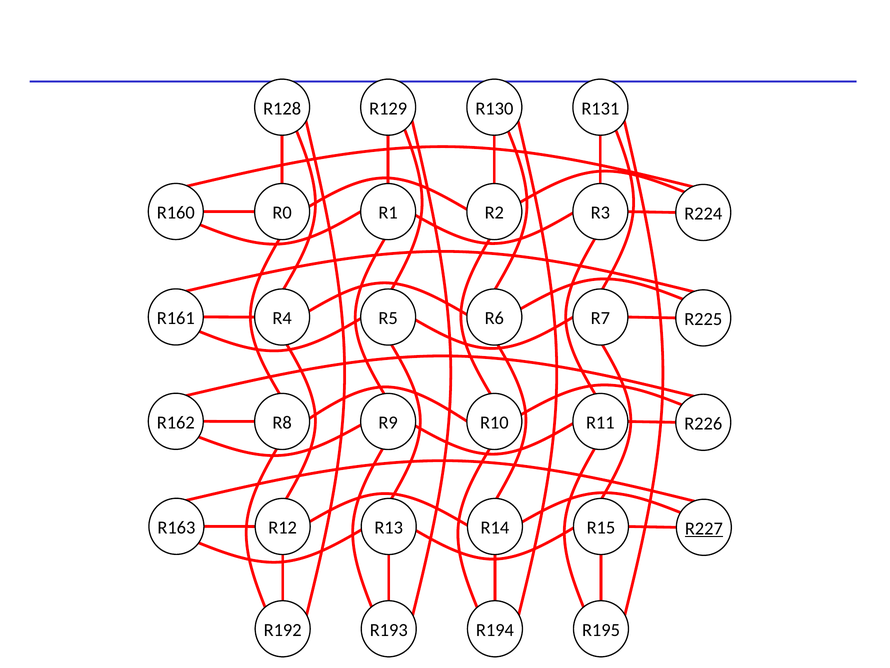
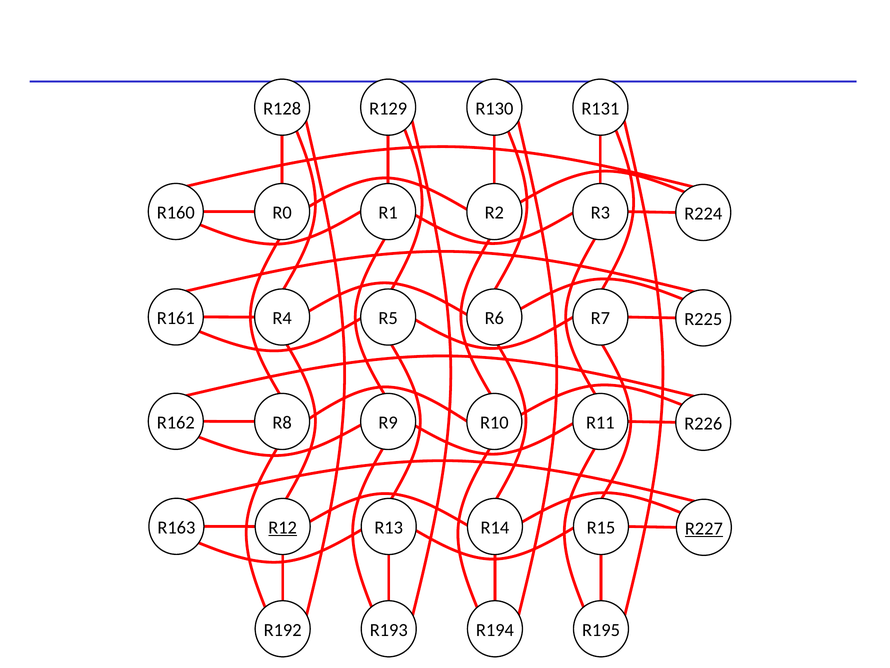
R12 underline: none -> present
